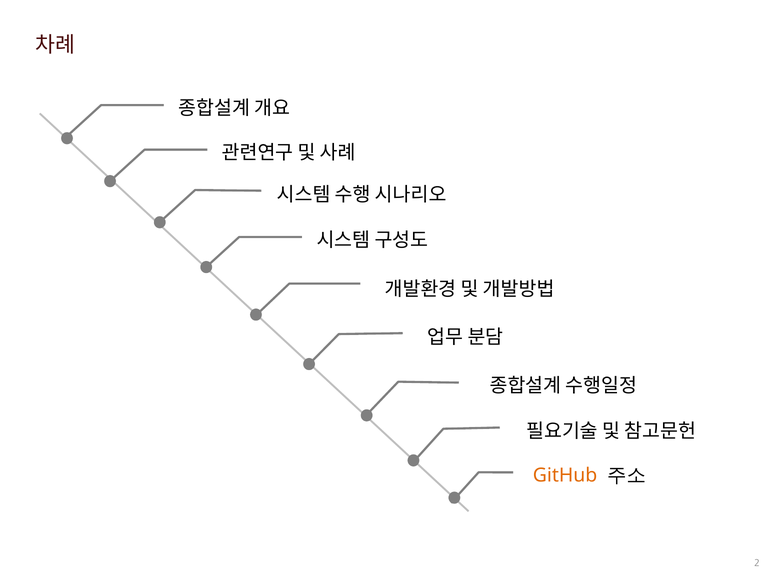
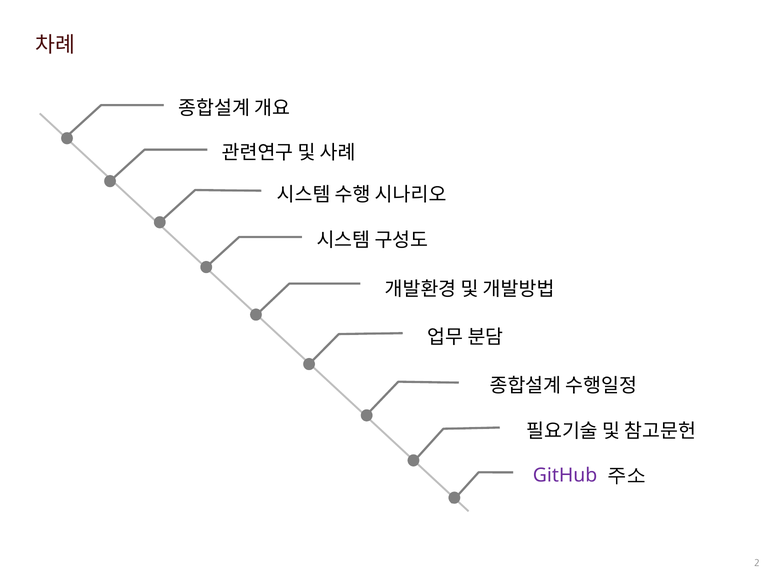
GitHub colour: orange -> purple
